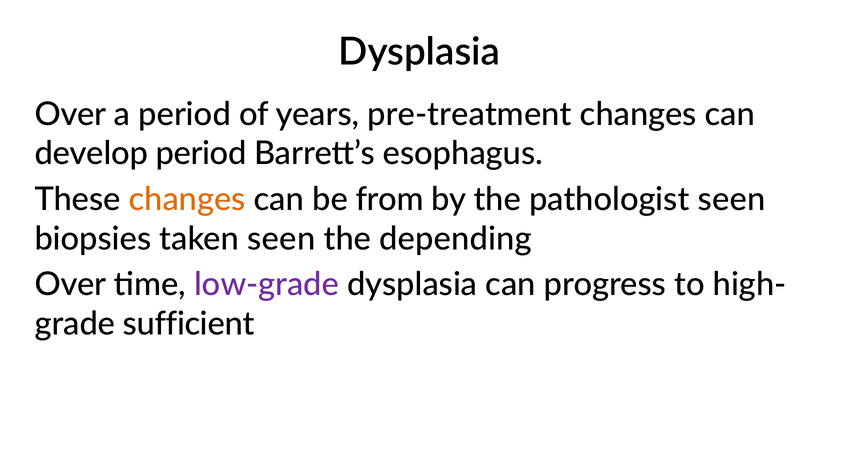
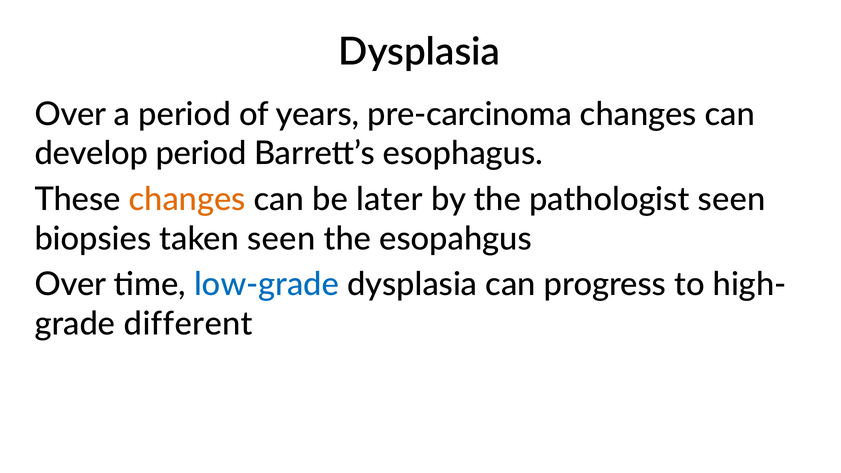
pre-treatment: pre-treatment -> pre-carcinoma
from: from -> later
depending: depending -> esopahgus
low-grade colour: purple -> blue
sufficient: sufficient -> different
